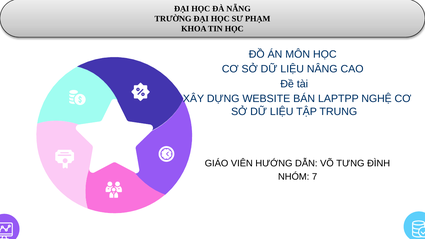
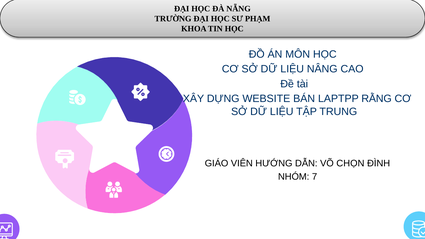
NGHỆ: NGHỆ -> RẰNG
TƯNG: TƯNG -> CHỌN
